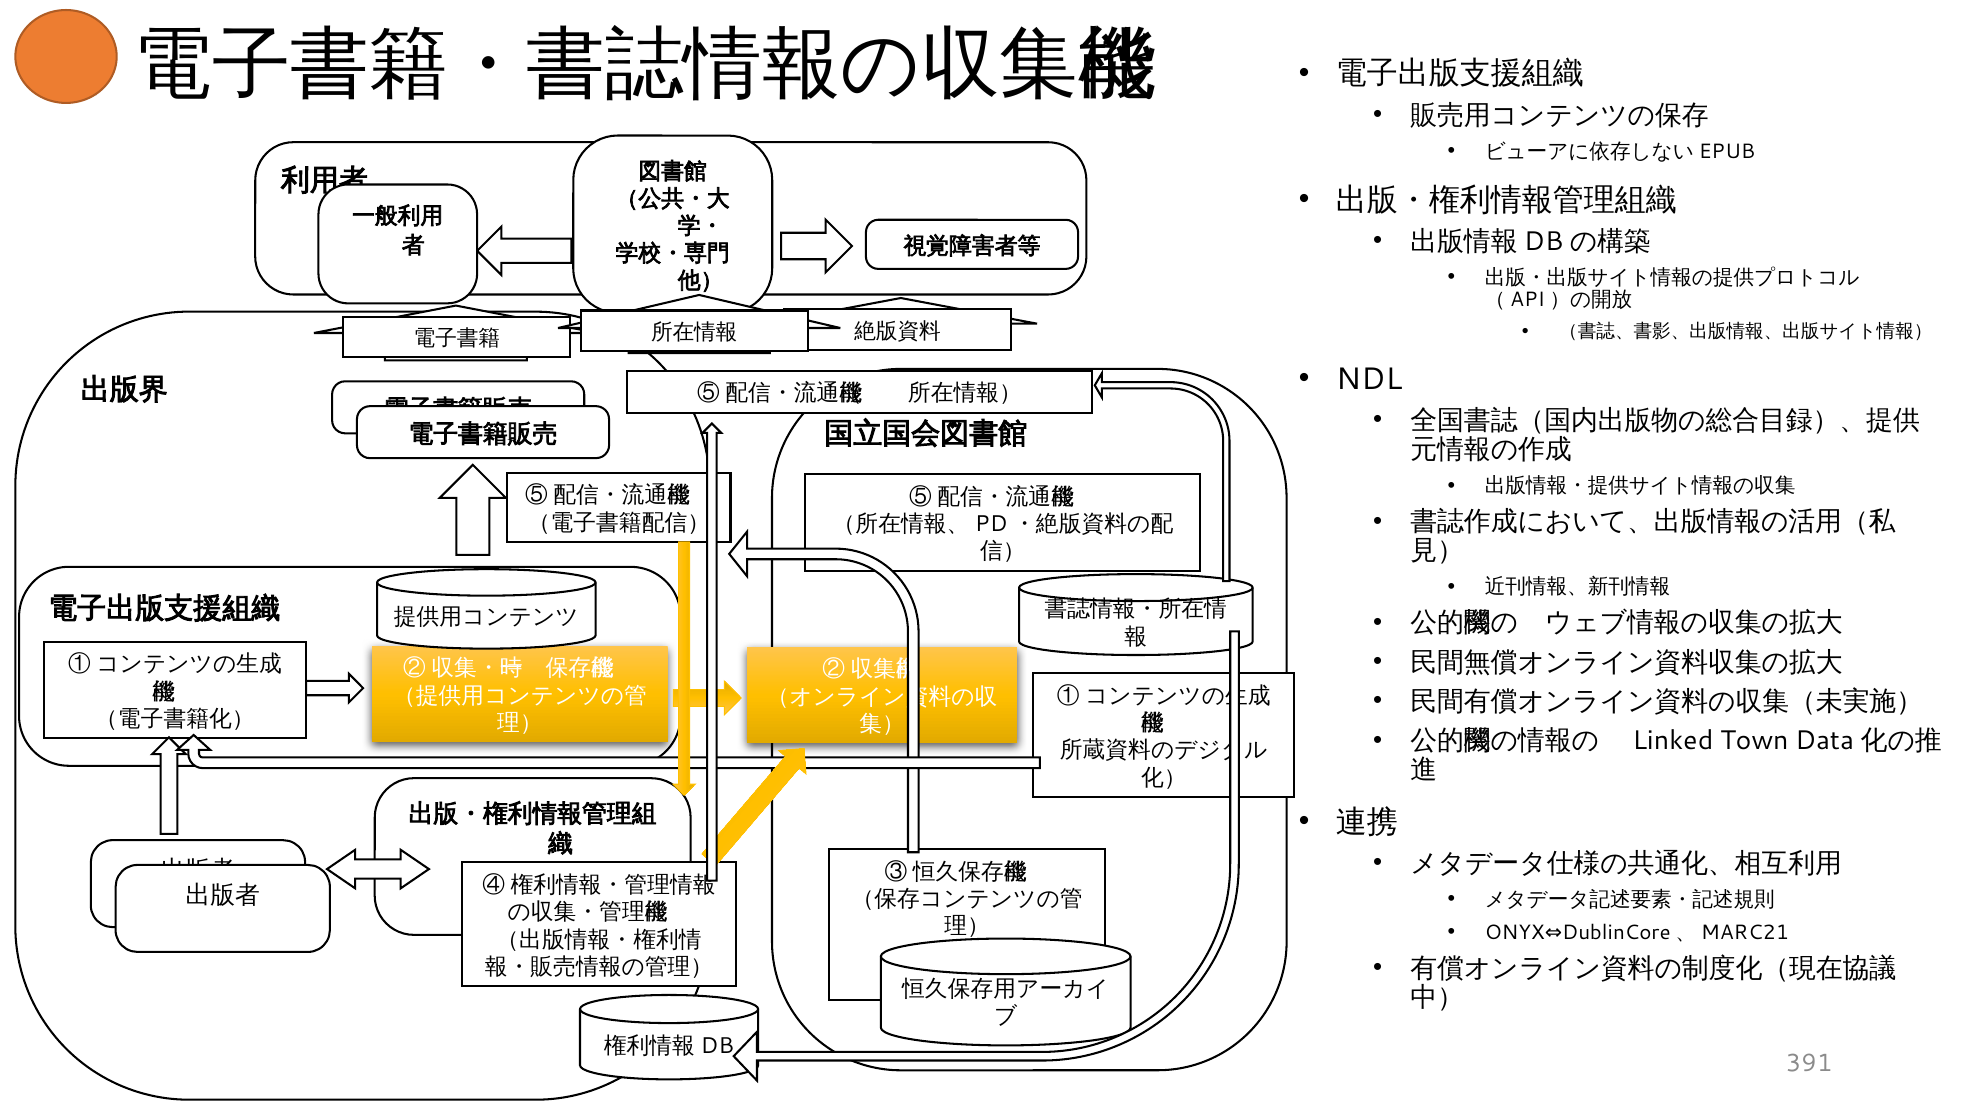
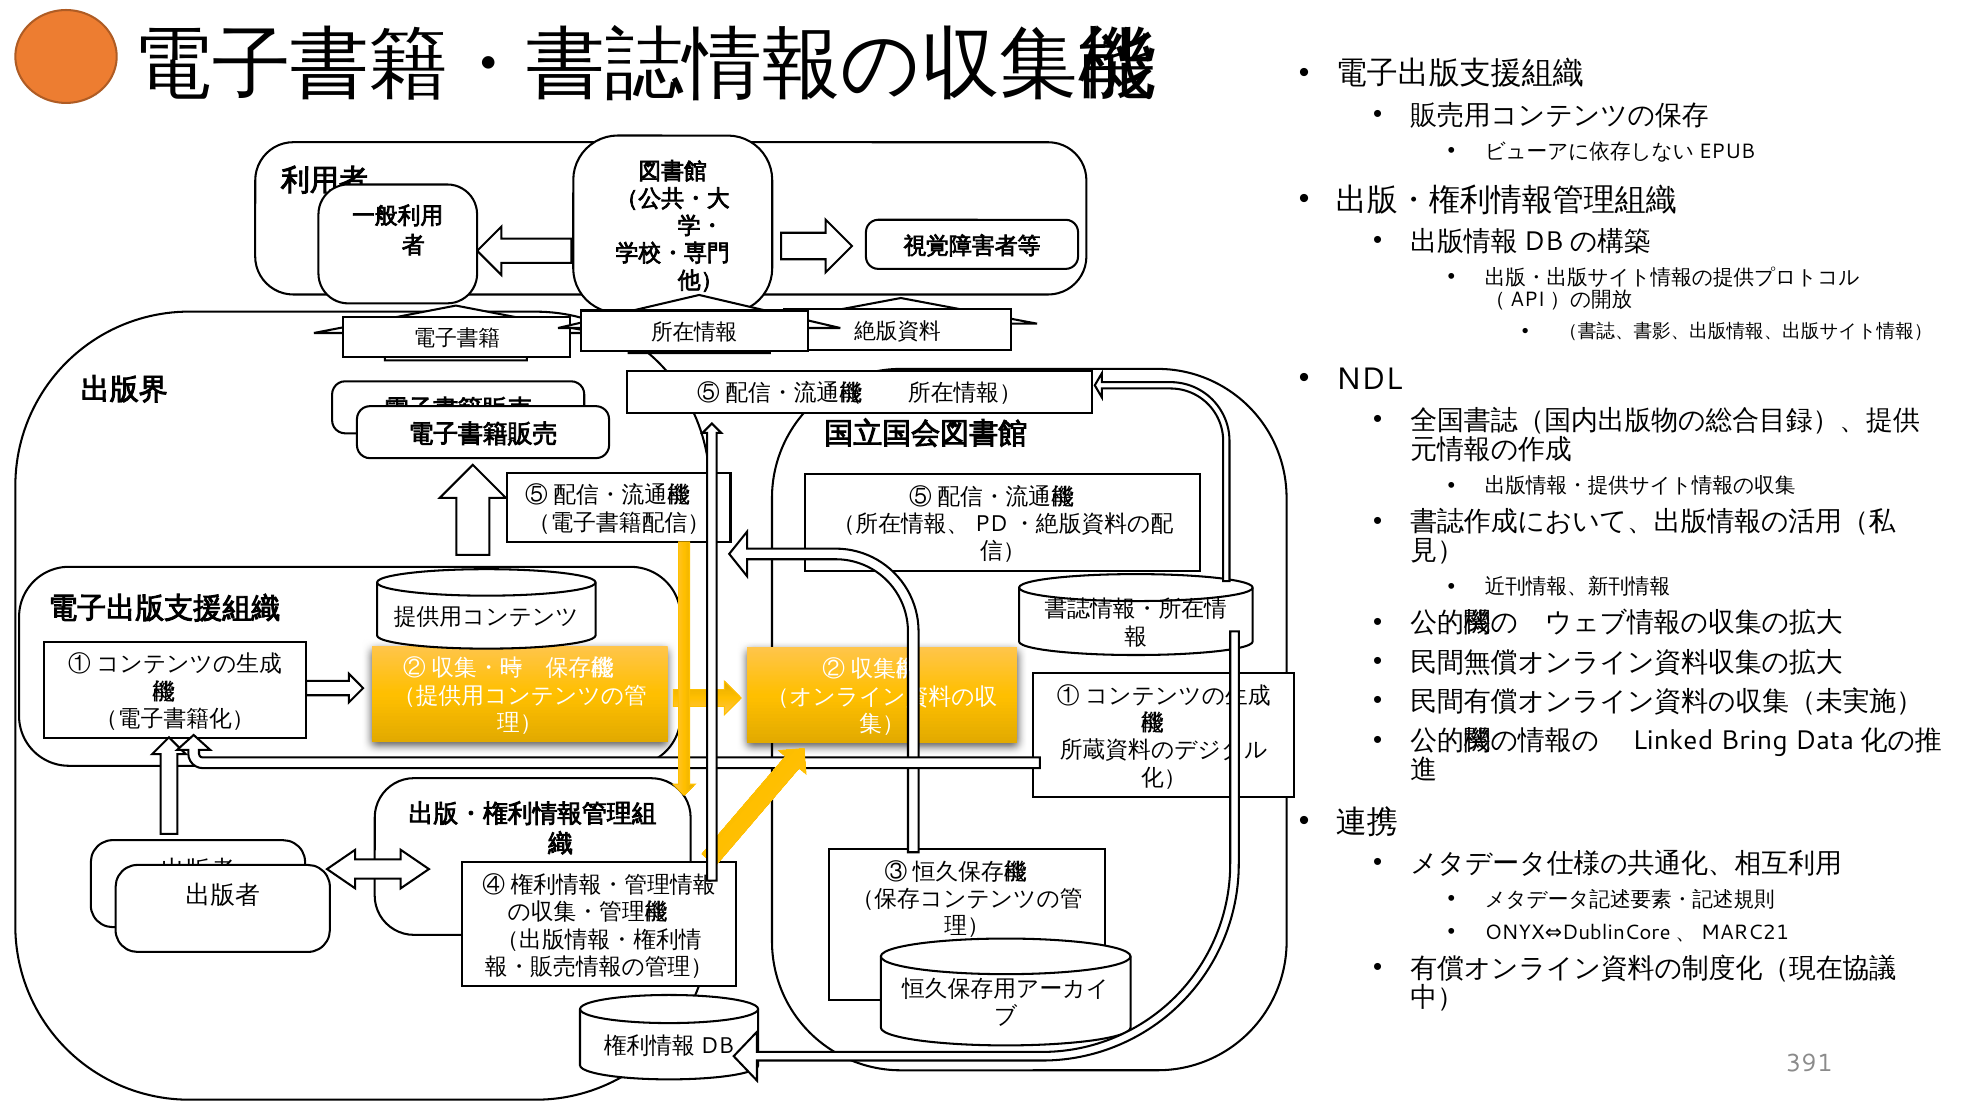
Town: Town -> Bring
